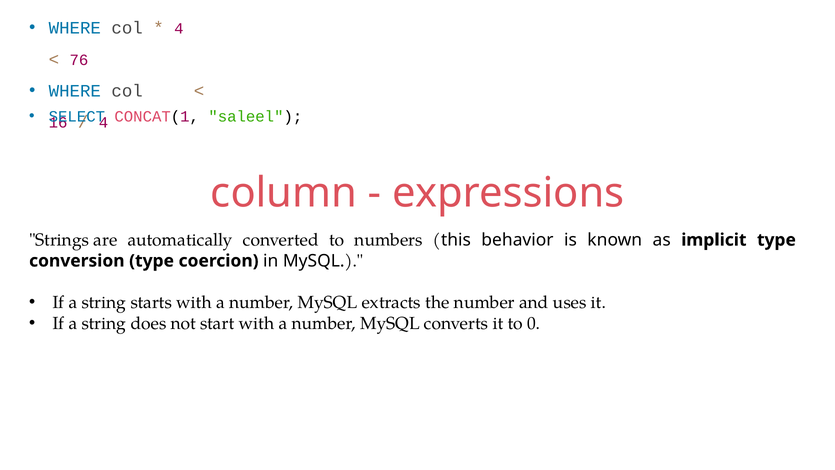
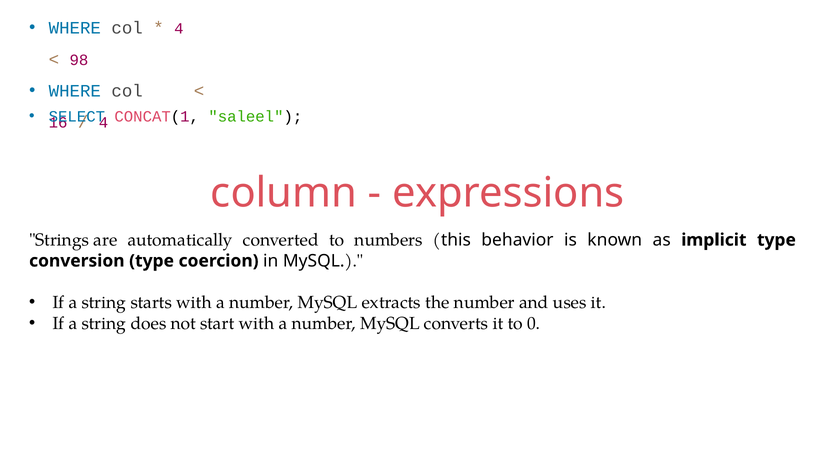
76: 76 -> 98
